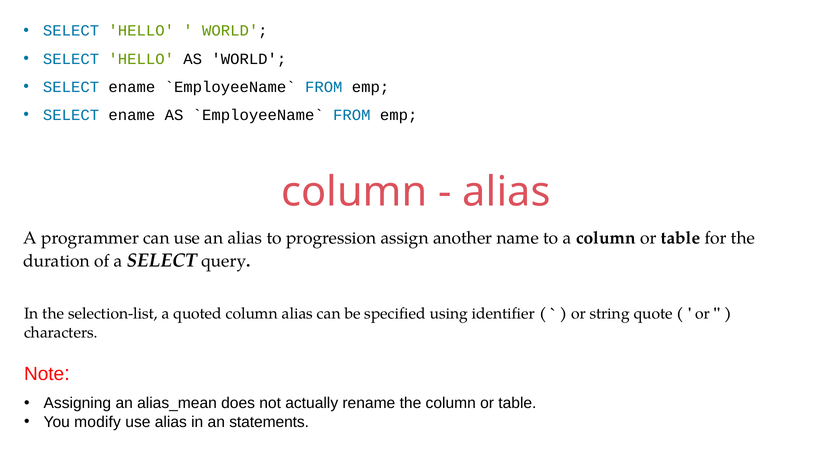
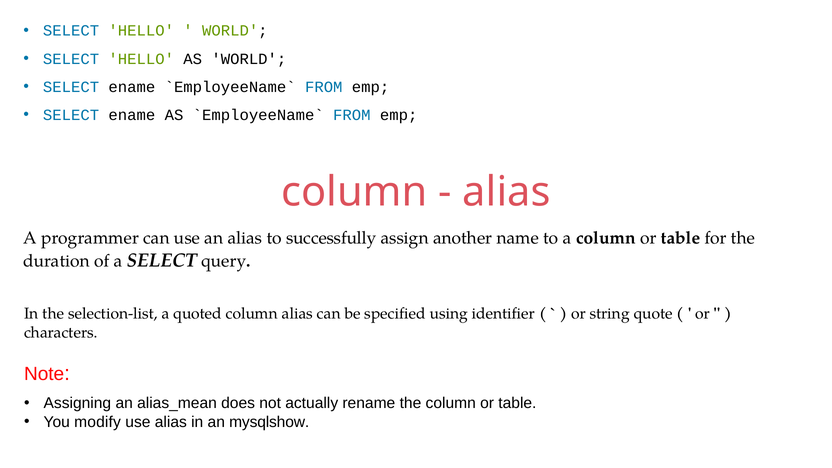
progression: progression -> successfully
statements: statements -> mysqlshow
